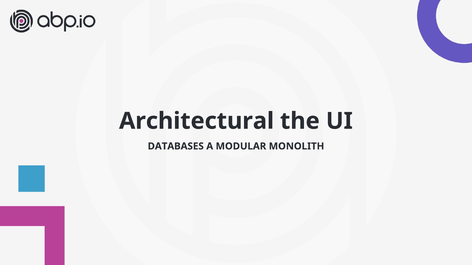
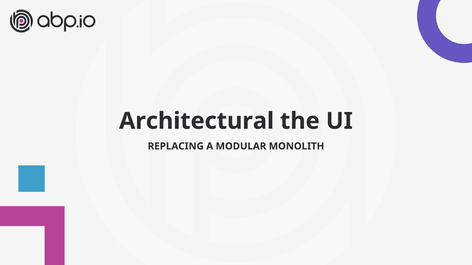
DATABASES: DATABASES -> REPLACING
